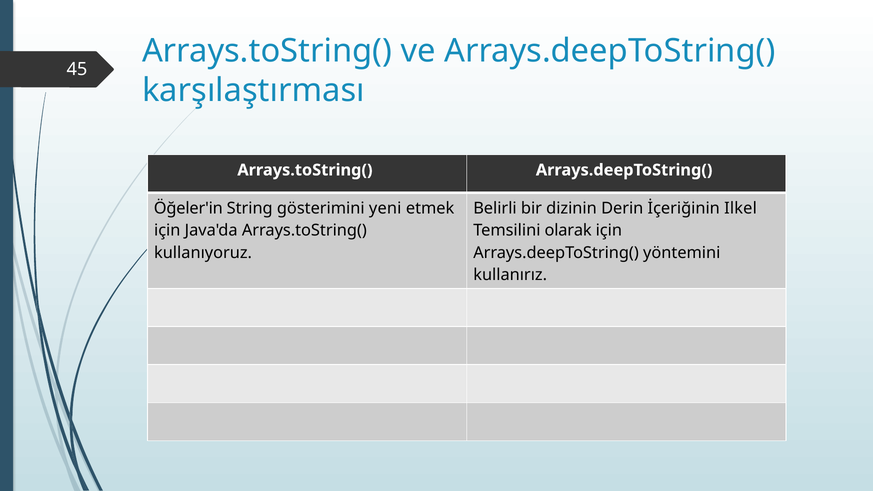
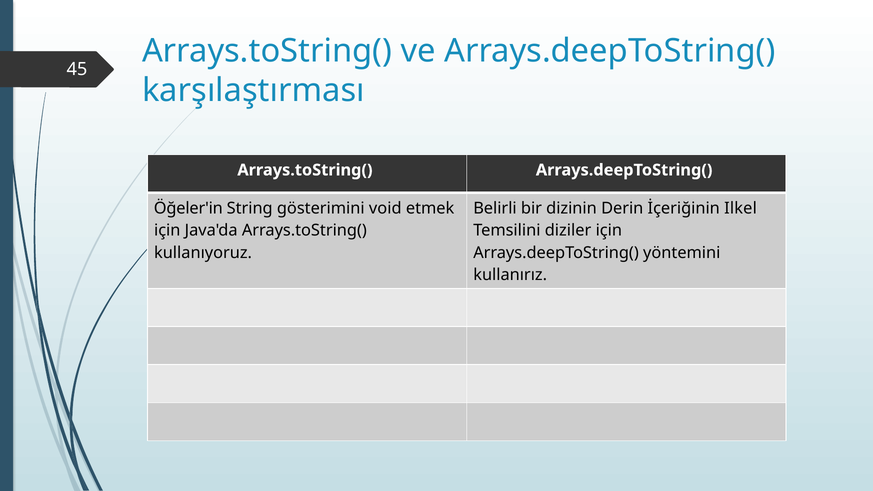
yeni: yeni -> void
olarak: olarak -> diziler
